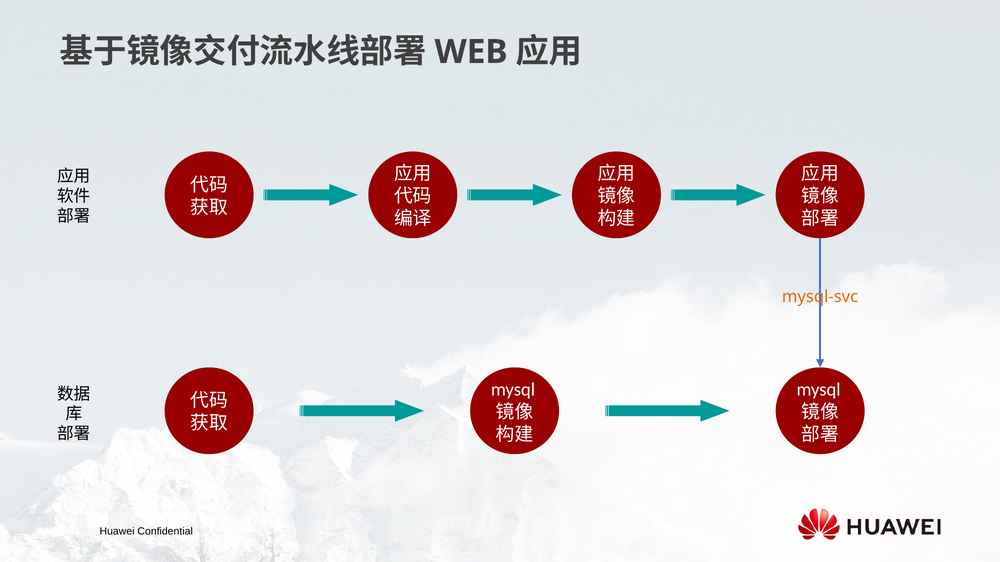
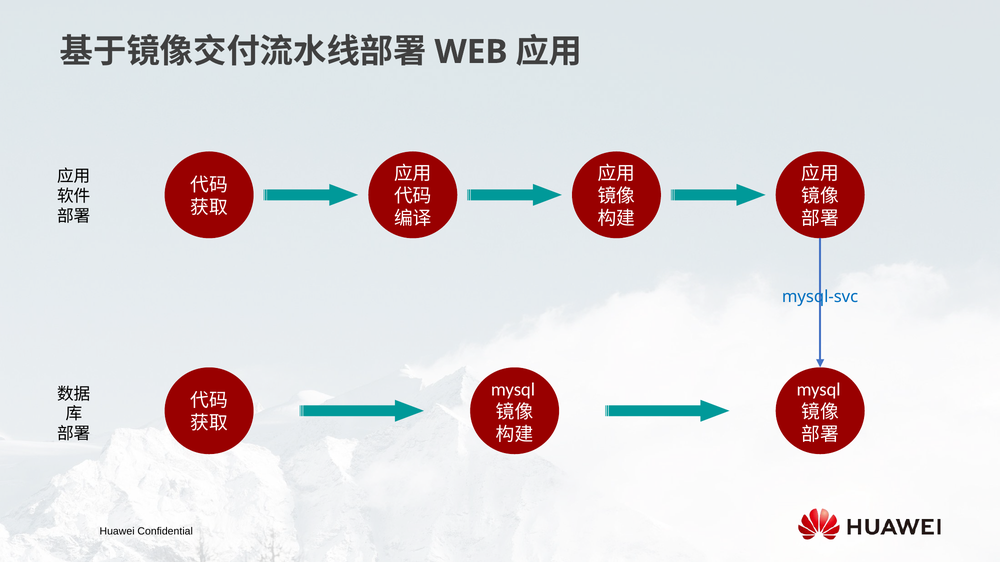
mysql-svc colour: orange -> blue
